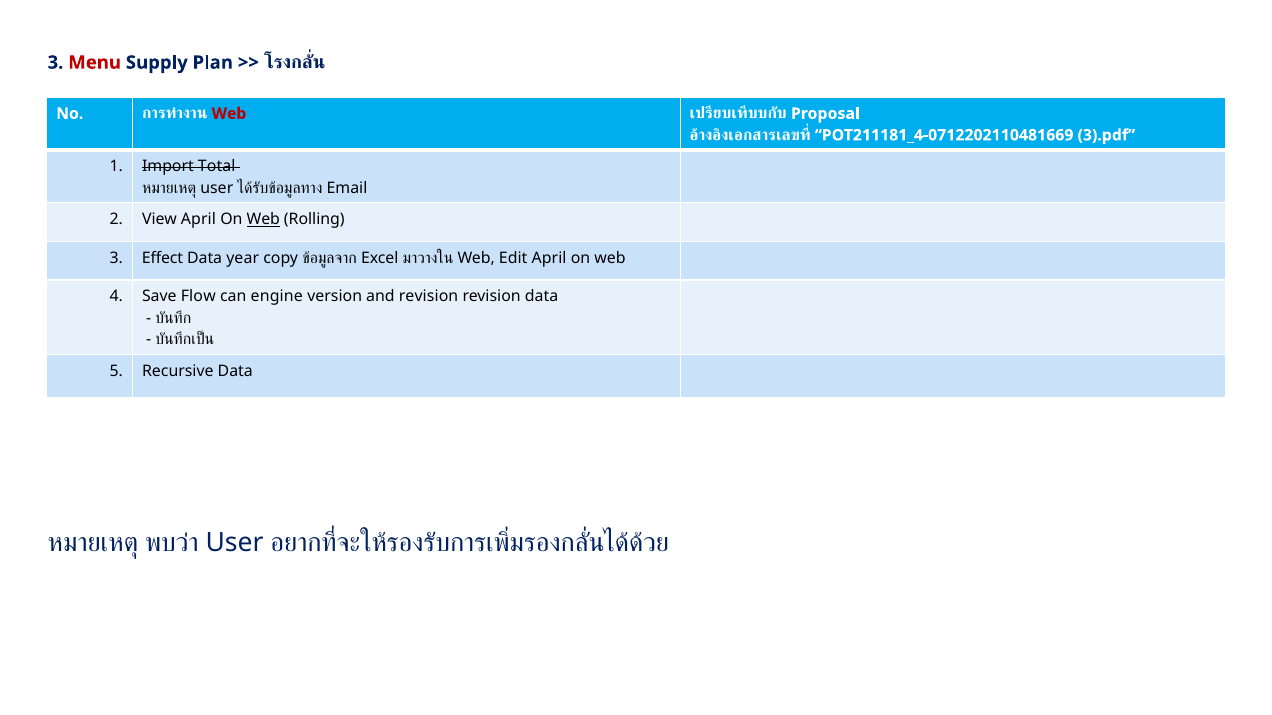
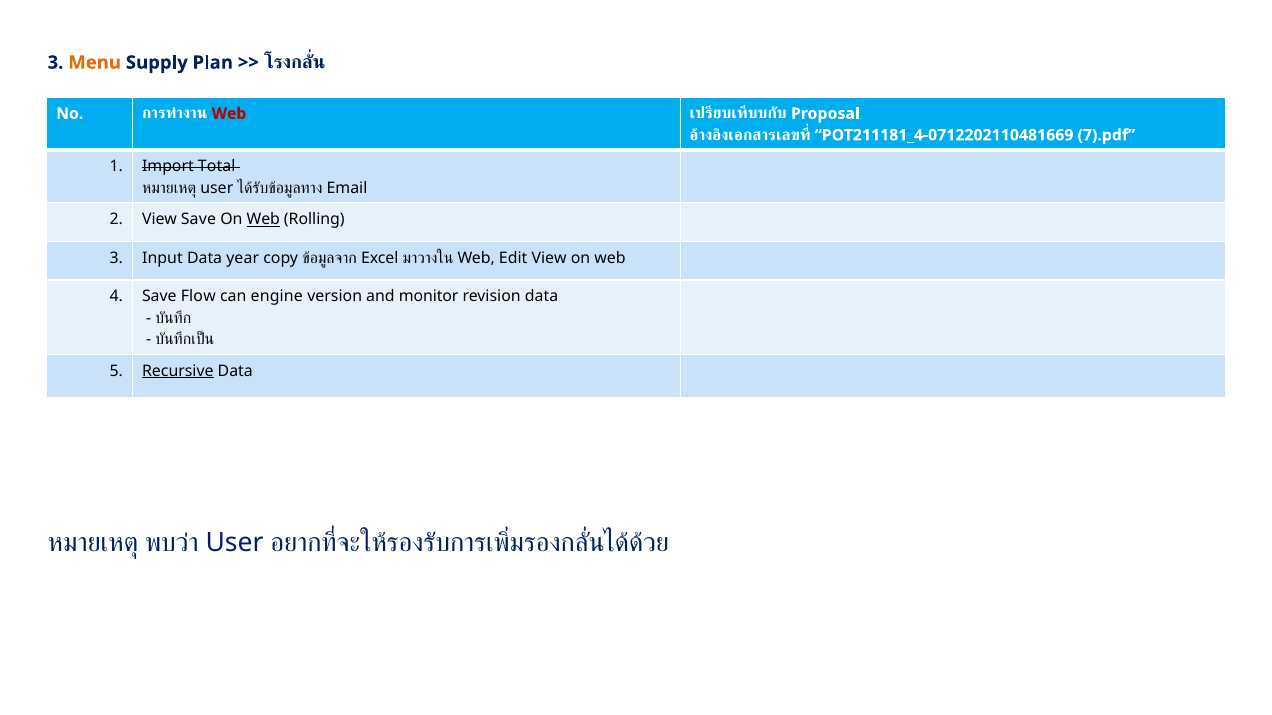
Menu colour: red -> orange
3).pdf: 3).pdf -> 7).pdf
View April: April -> Save
Effect: Effect -> Input
Edit April: April -> View
and revision: revision -> monitor
Recursive underline: none -> present
